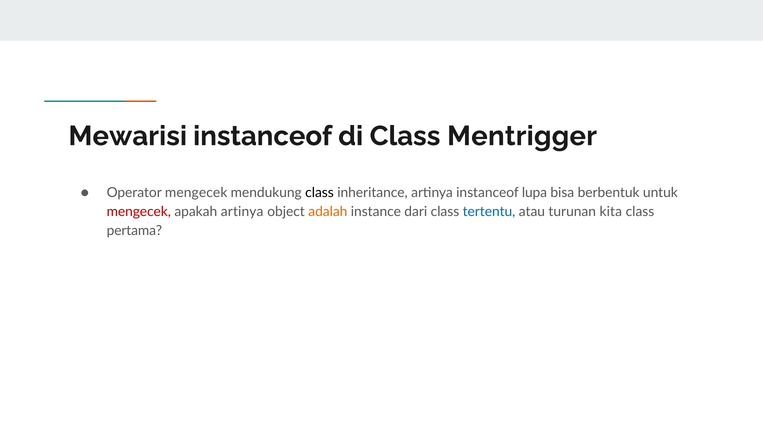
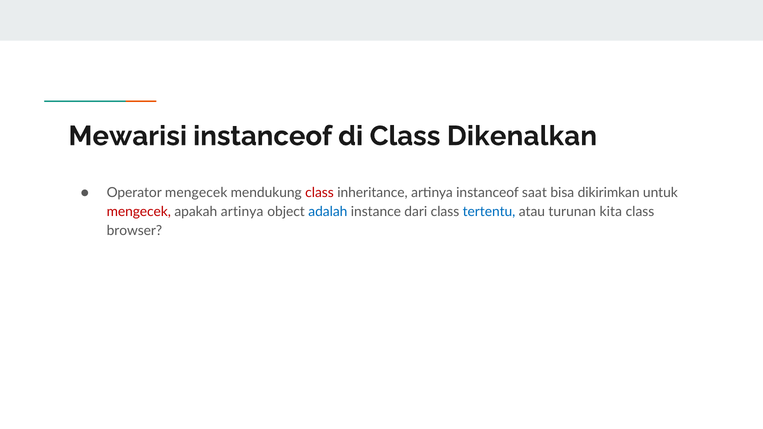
Mentrigger: Mentrigger -> Dikenalkan
class at (319, 193) colour: black -> red
lupa: lupa -> saat
berbentuk: berbentuk -> dikirimkan
adalah colour: orange -> blue
pertama: pertama -> browser
